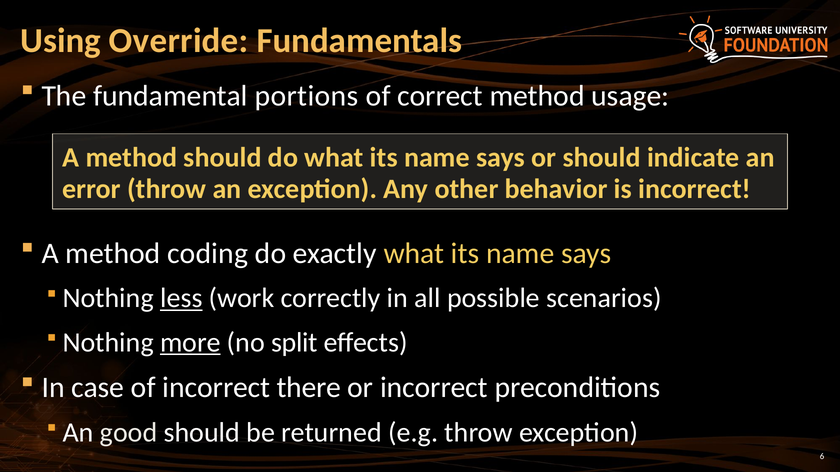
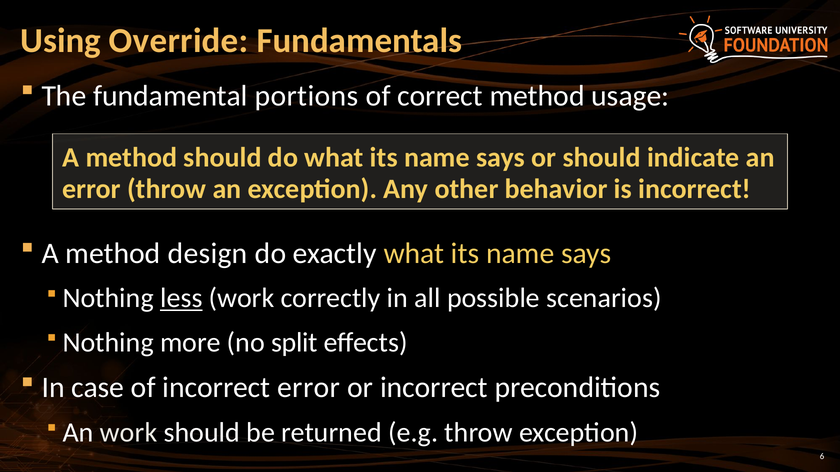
coding: coding -> design
more underline: present -> none
incorrect there: there -> error
An good: good -> work
